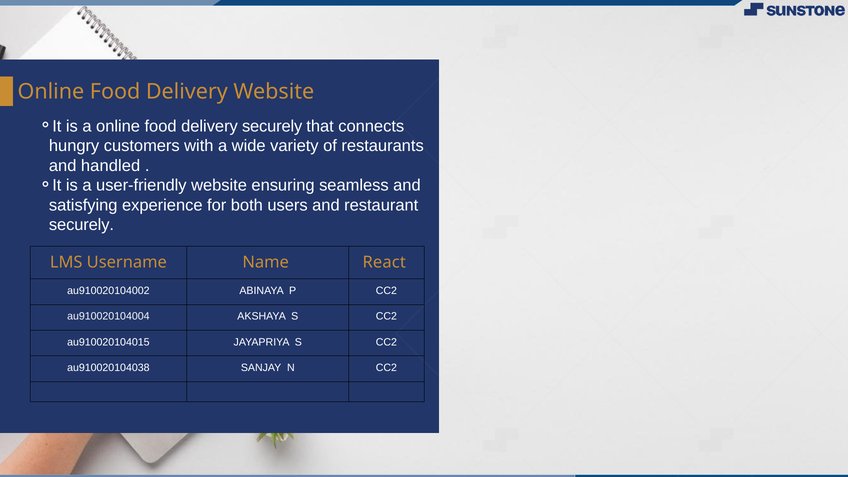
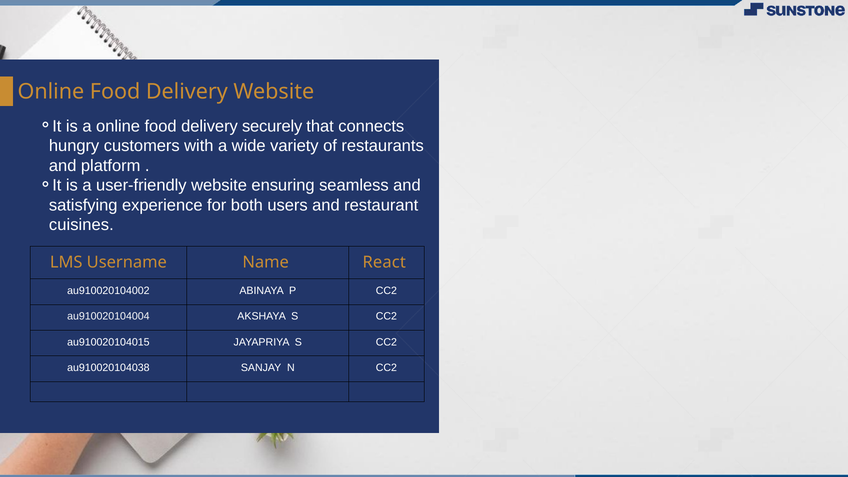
handled: handled -> platform
securely at (81, 225): securely -> cuisines
